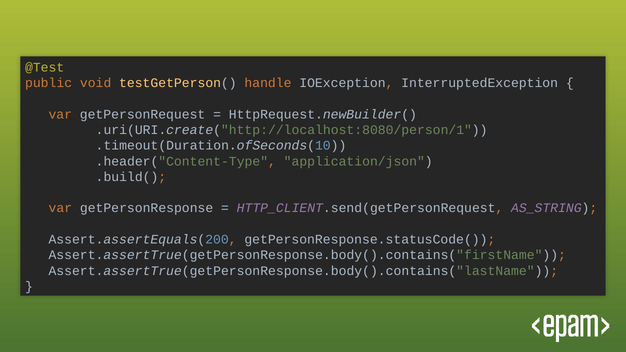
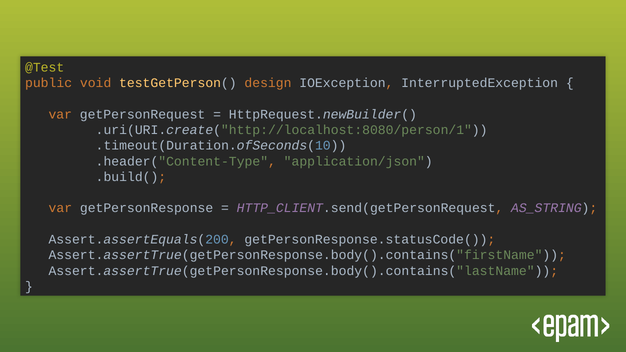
handle: handle -> design
